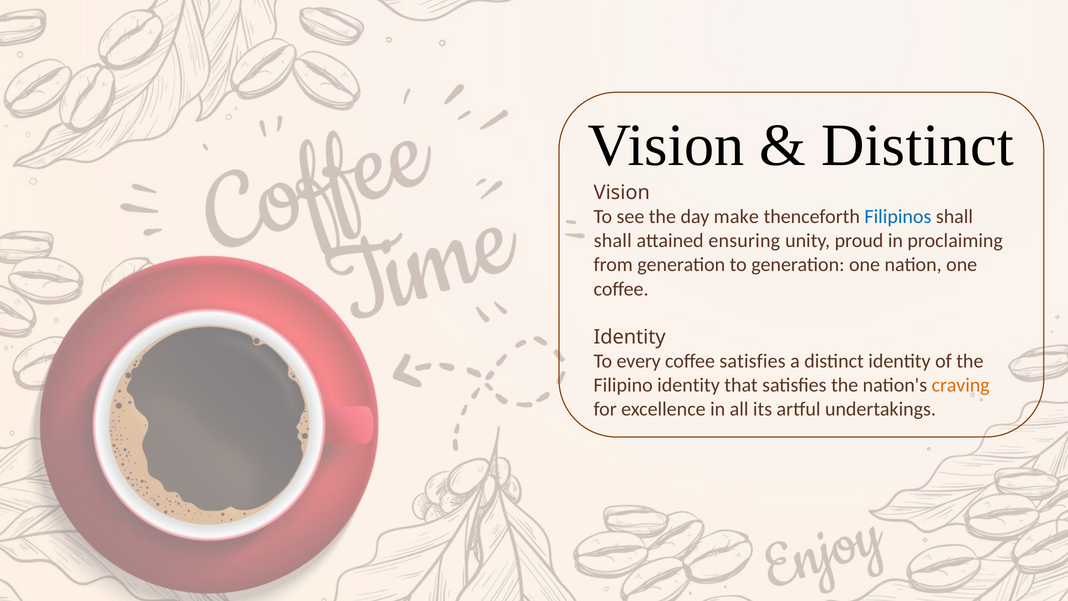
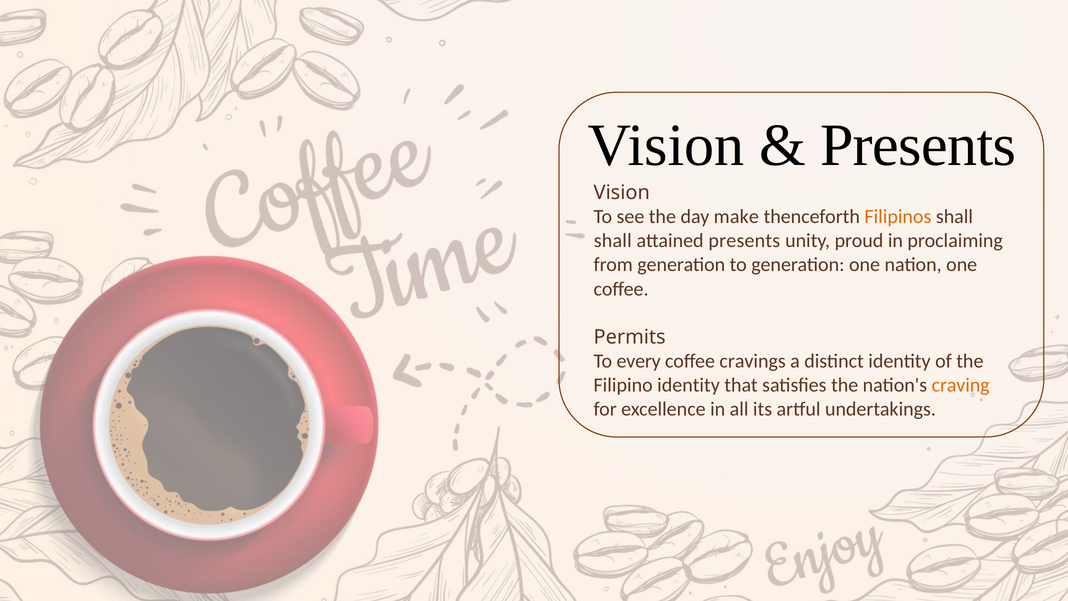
Distinct at (918, 146): Distinct -> Presents
Filipinos colour: blue -> orange
attained ensuring: ensuring -> presents
Identity at (630, 337): Identity -> Permits
coffee satisfies: satisfies -> cravings
